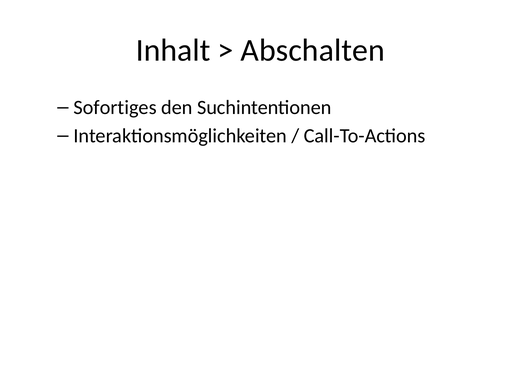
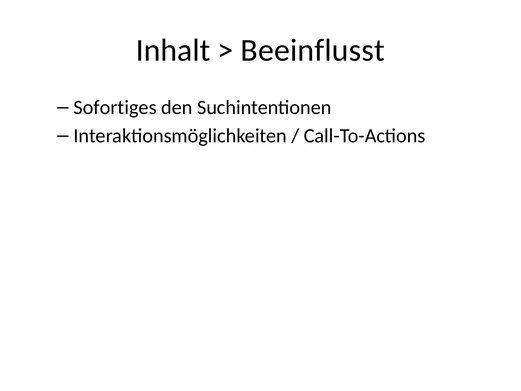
Abschalten: Abschalten -> Beeinflusst
